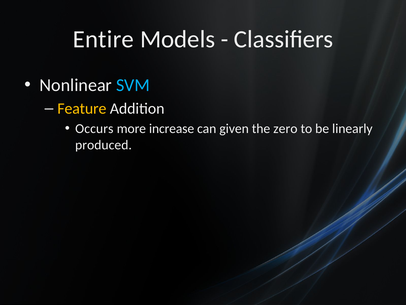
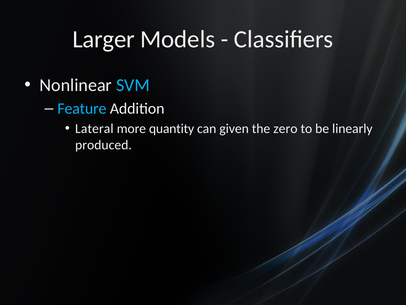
Entire: Entire -> Larger
Feature colour: yellow -> light blue
Occurs: Occurs -> Lateral
increase: increase -> quantity
